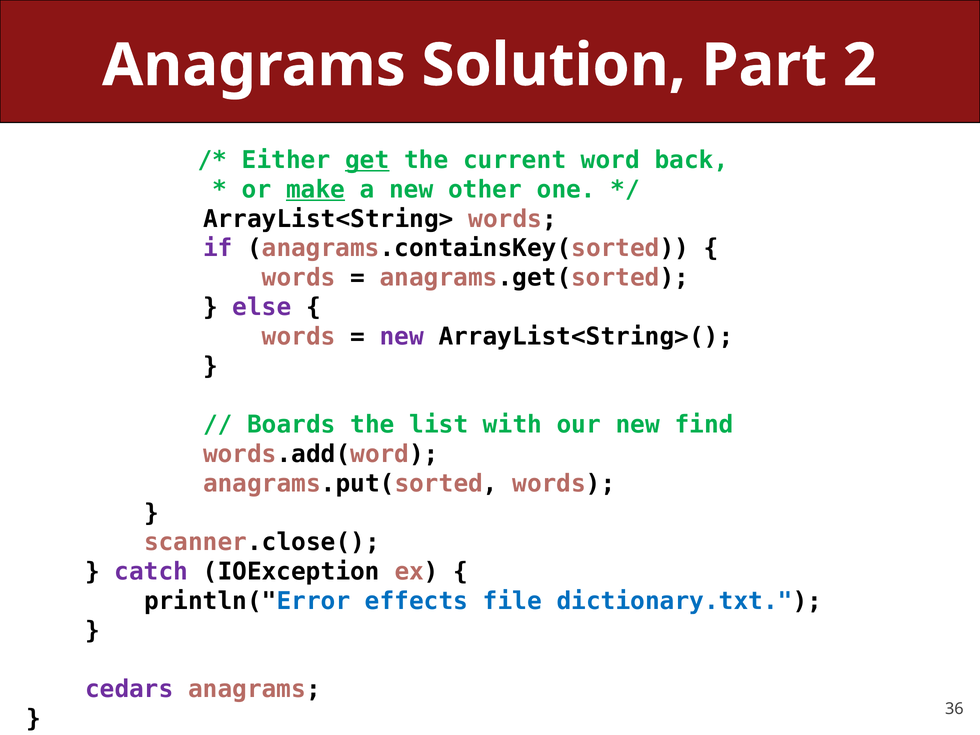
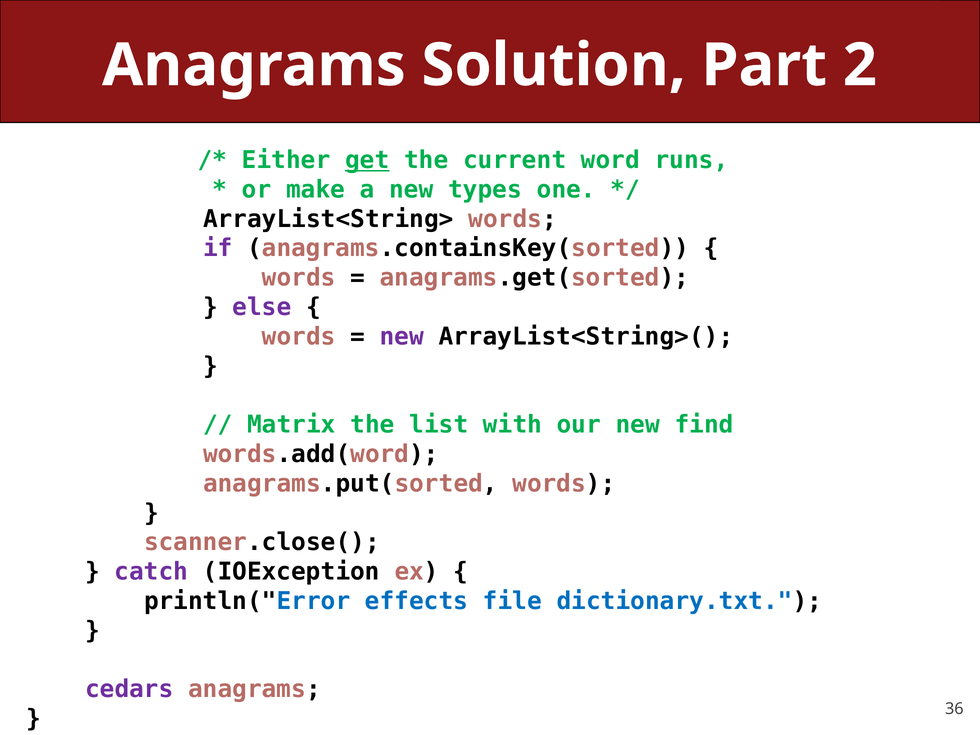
back: back -> runs
make underline: present -> none
other: other -> types
Boards: Boards -> Matrix
